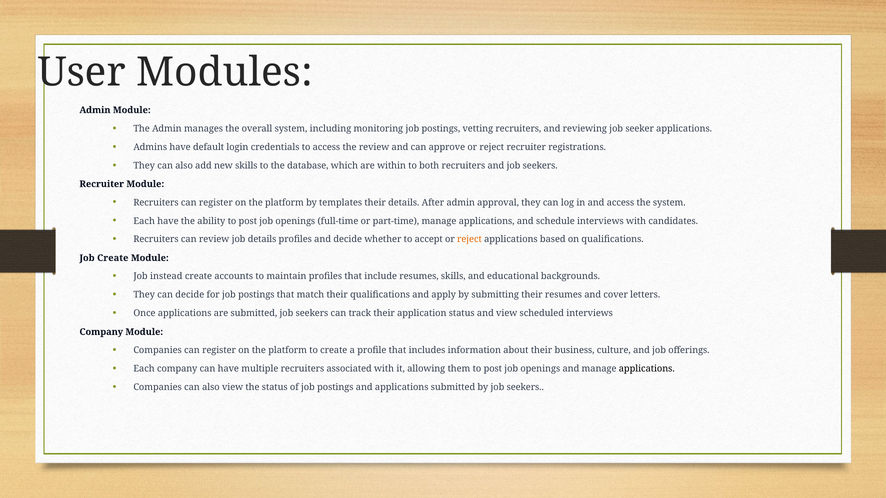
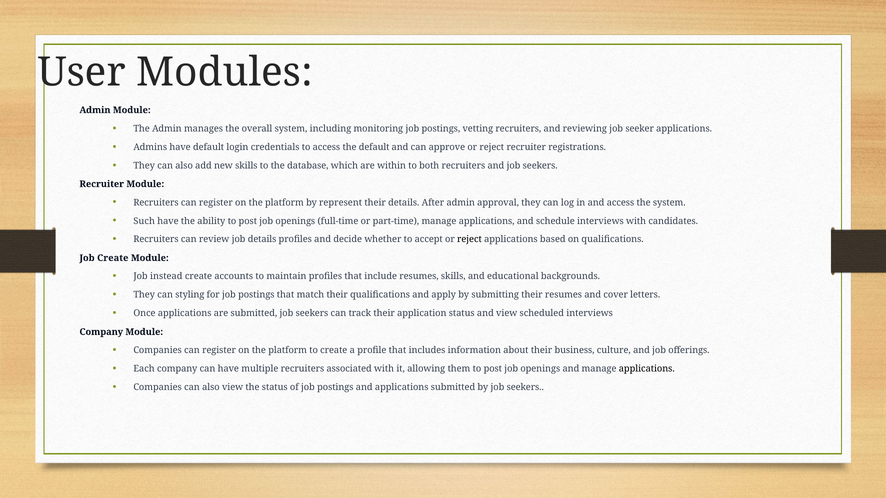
the review: review -> default
templates: templates -> represent
Each at (144, 221): Each -> Such
reject at (469, 240) colour: orange -> black
can decide: decide -> styling
